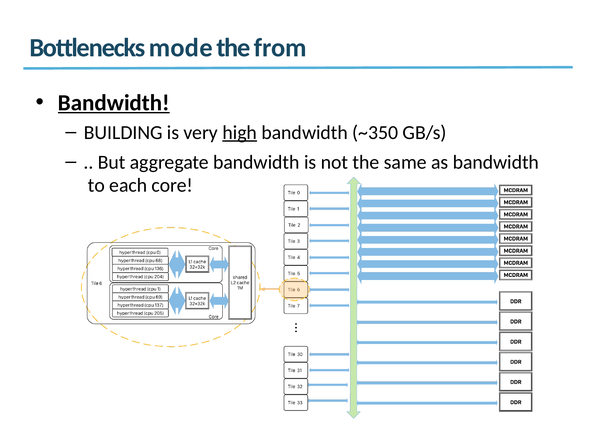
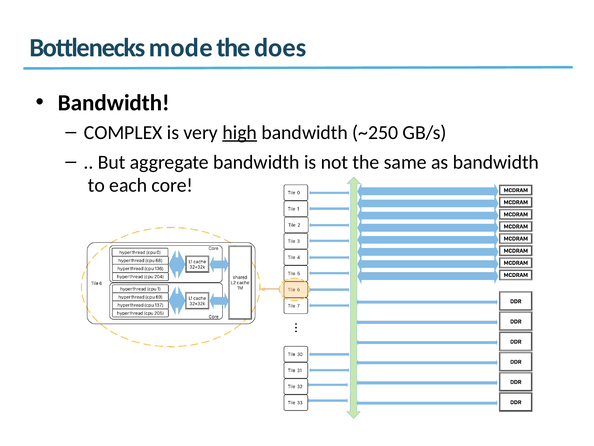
from: from -> does
Bandwidth at (114, 103) underline: present -> none
BUILDING: BUILDING -> COMPLEX
~350: ~350 -> ~250
